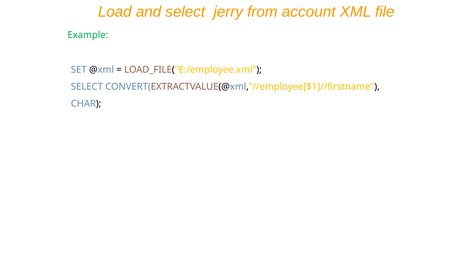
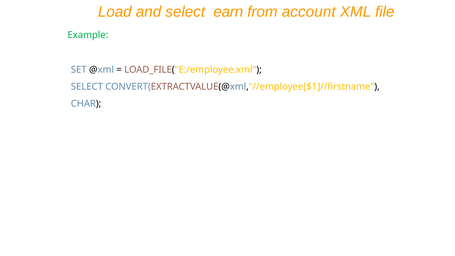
jerry: jerry -> earn
